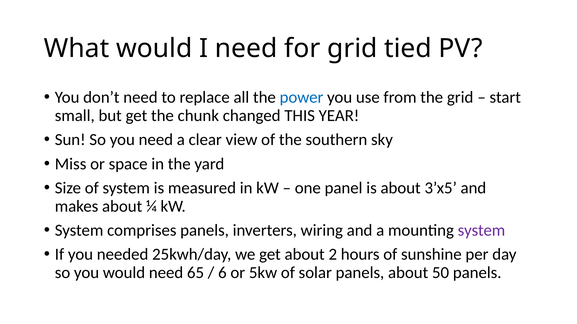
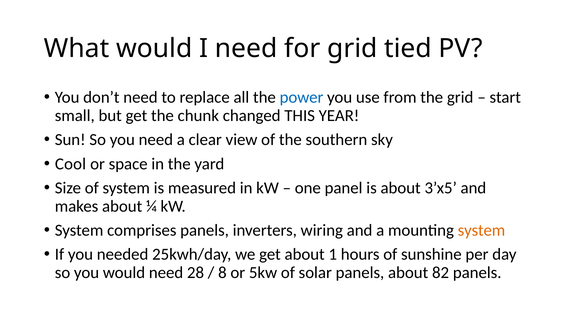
Miss: Miss -> Cool
system at (481, 231) colour: purple -> orange
2: 2 -> 1
65: 65 -> 28
6: 6 -> 8
50: 50 -> 82
